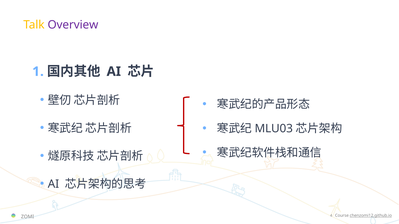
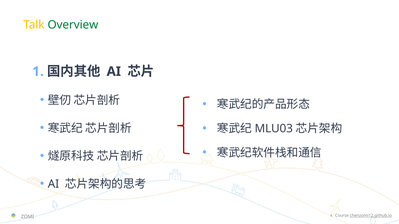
Overview colour: purple -> green
